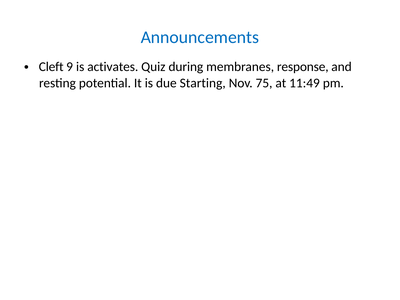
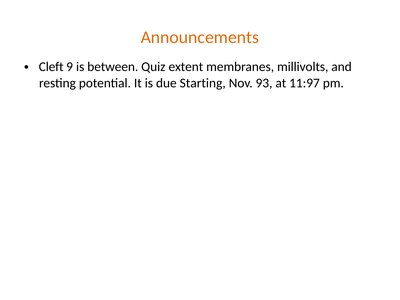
Announcements colour: blue -> orange
activates: activates -> between
during: during -> extent
response: response -> millivolts
75: 75 -> 93
11:49: 11:49 -> 11:97
